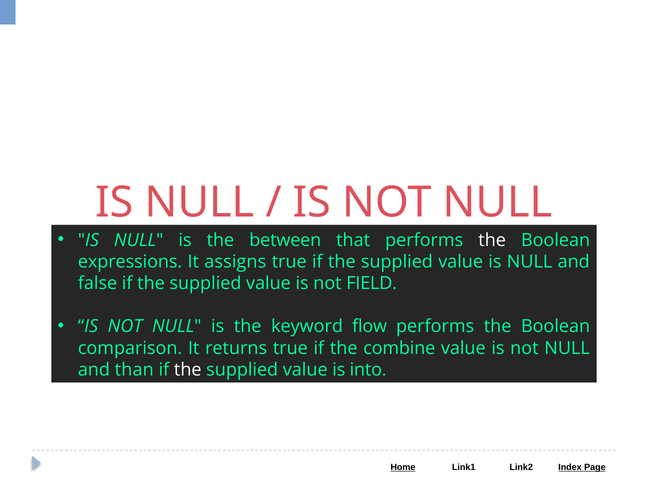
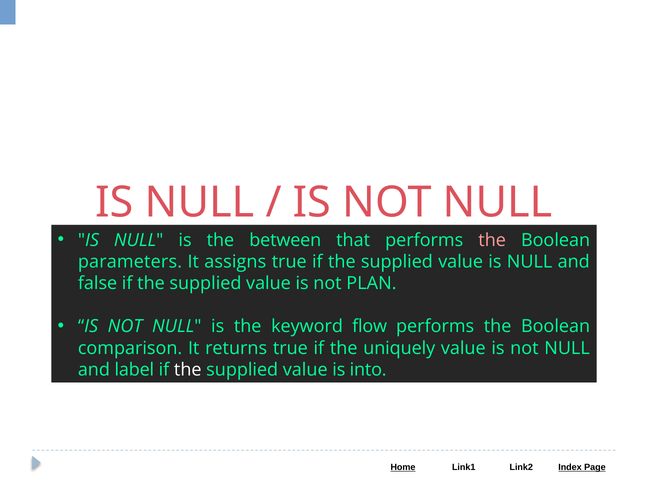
the at (492, 240) colour: white -> pink
expressions: expressions -> parameters
FIELD: FIELD -> PLAN
combine: combine -> uniquely
than: than -> label
